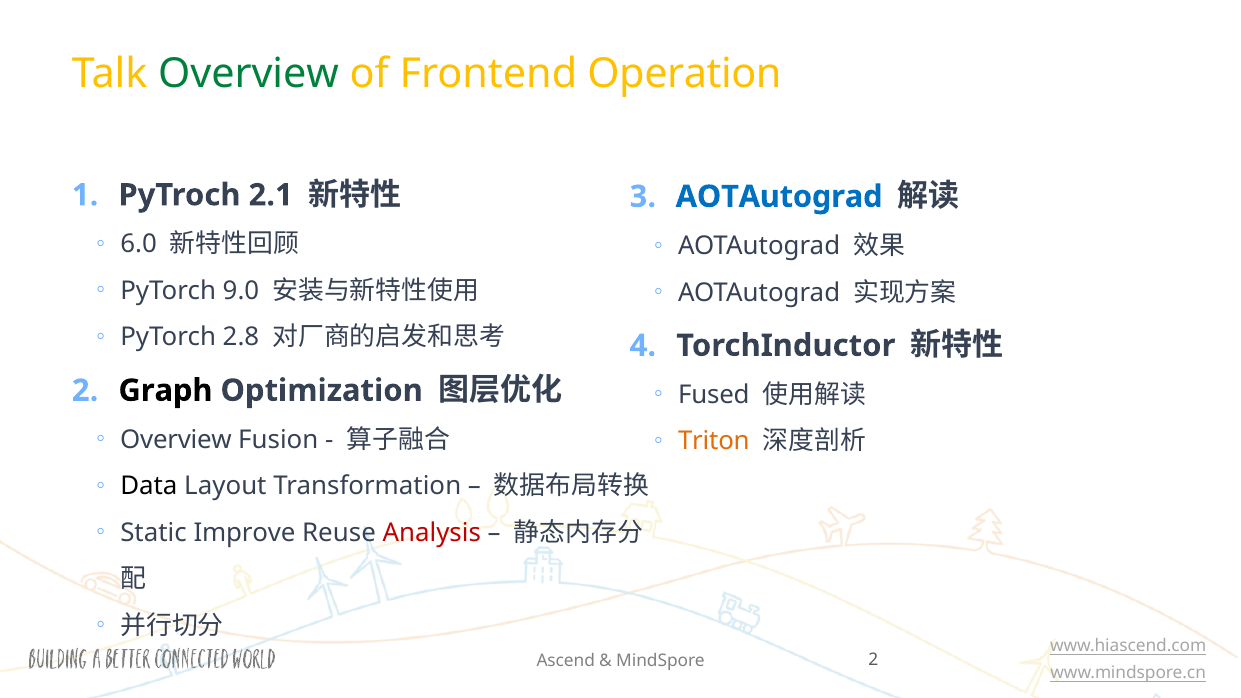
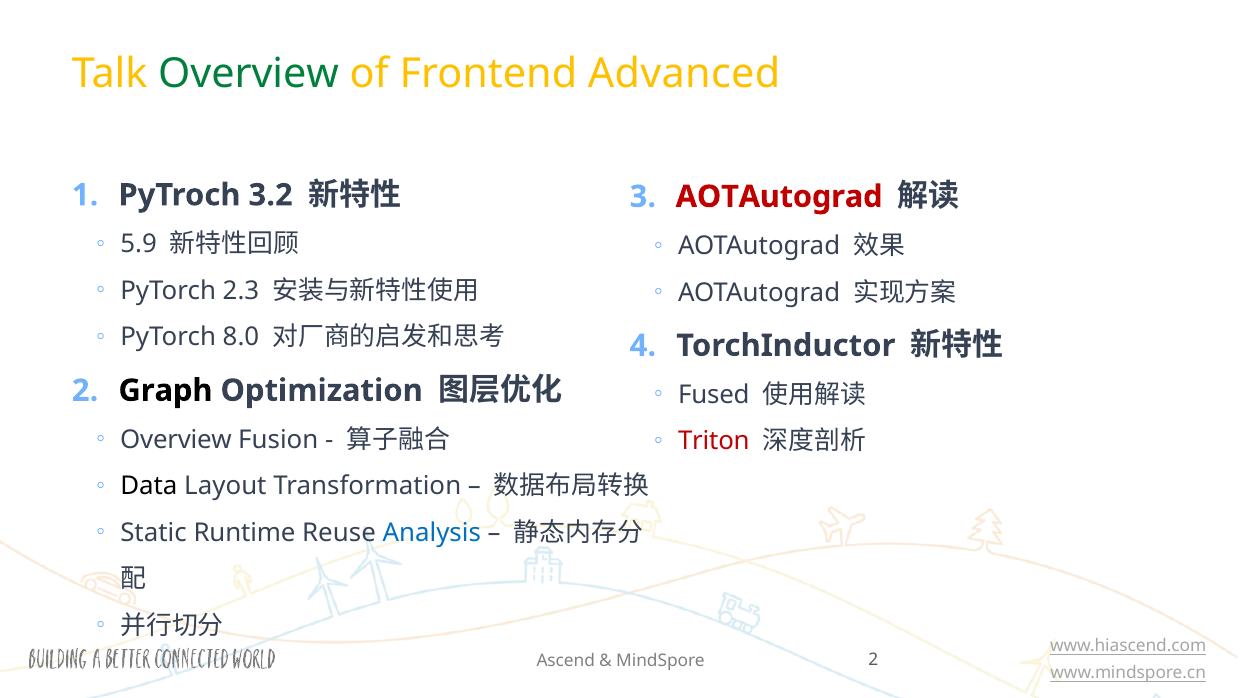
Operation: Operation -> Advanced
2.1: 2.1 -> 3.2
AOTAutograd at (779, 197) colour: blue -> red
6.0: 6.0 -> 5.9
9.0: 9.0 -> 2.3
2.8: 2.8 -> 8.0
Triton colour: orange -> red
Improve: Improve -> Runtime
Analysis colour: red -> blue
